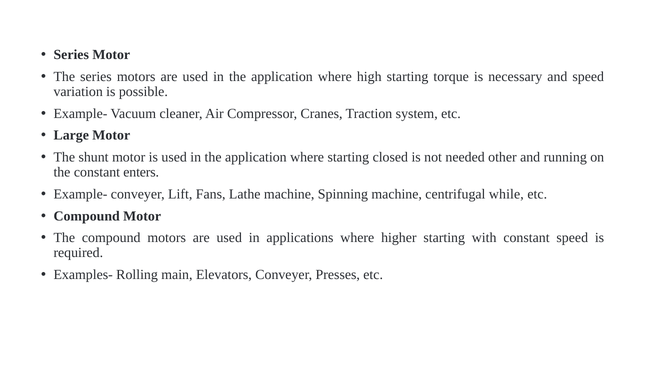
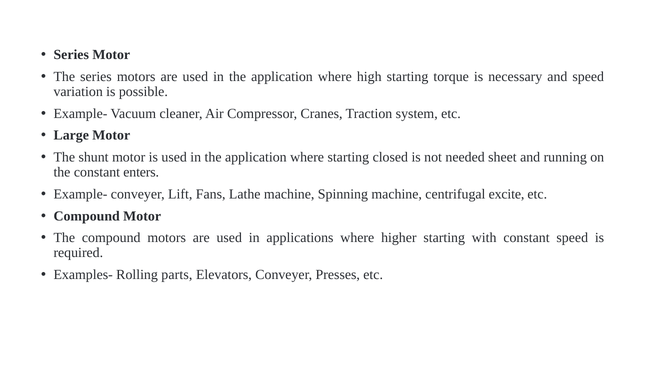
other: other -> sheet
while: while -> excite
main: main -> parts
